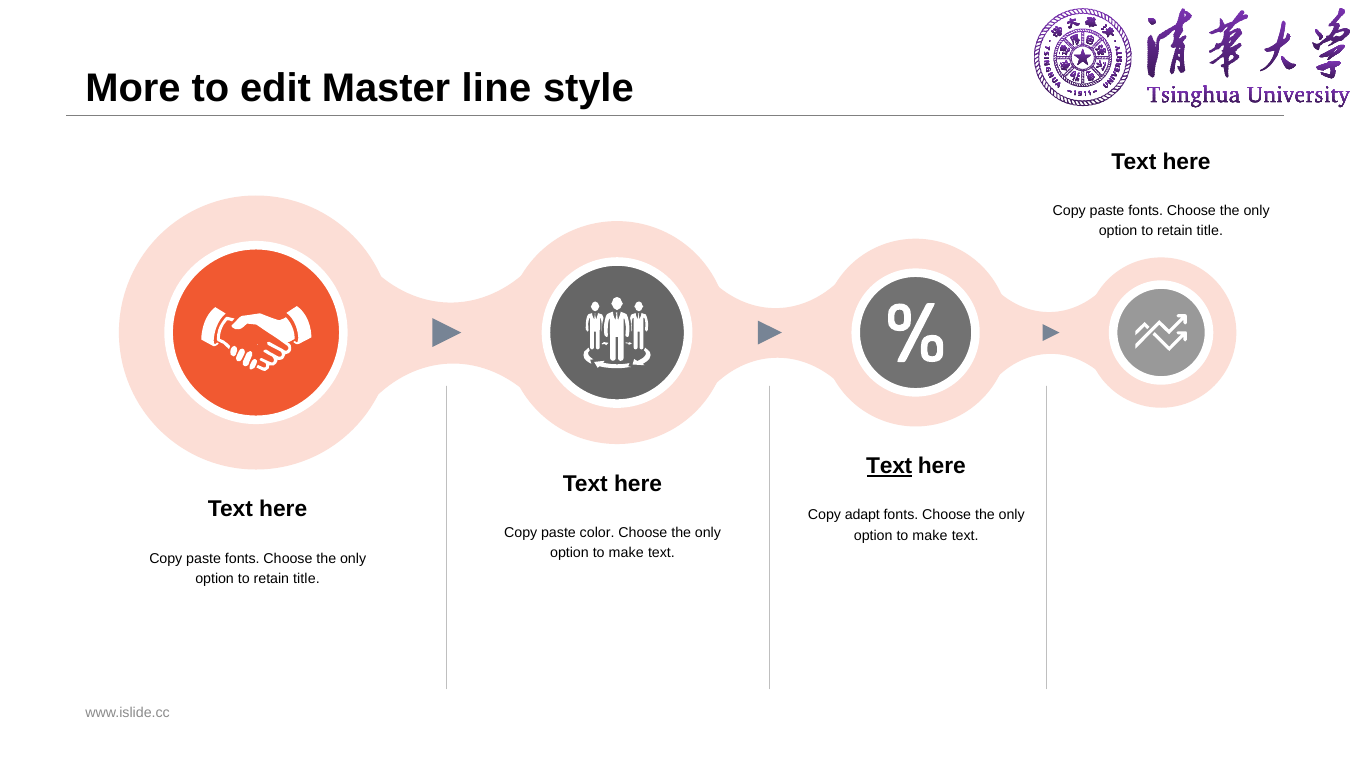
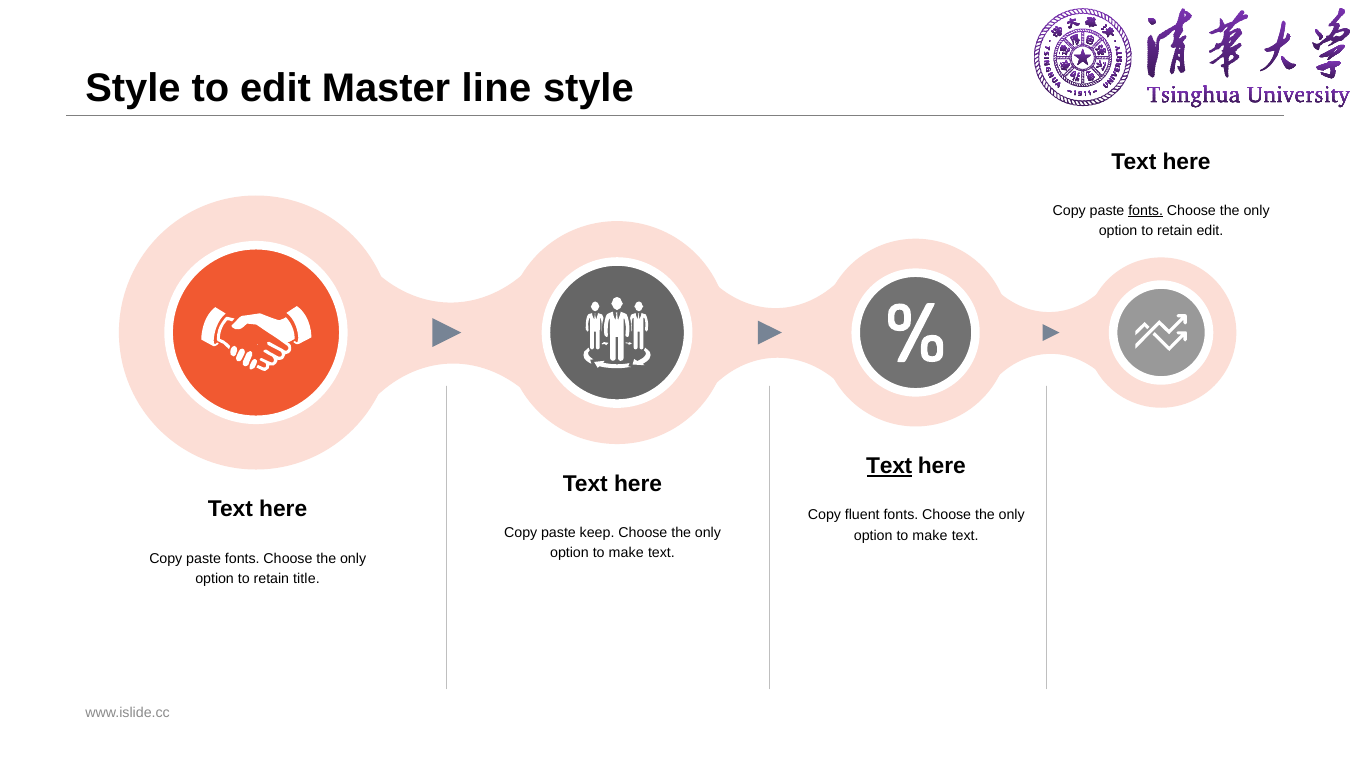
More at (133, 88): More -> Style
fonts at (1146, 211) underline: none -> present
title at (1210, 231): title -> edit
adapt: adapt -> fluent
color: color -> keep
